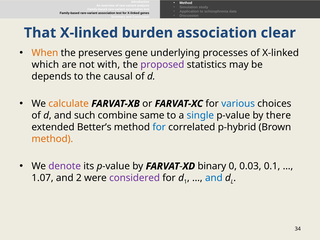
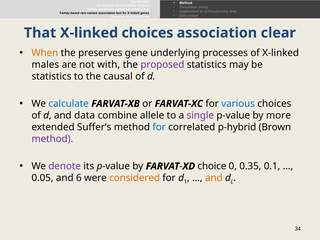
X-linked burden: burden -> choices
which: which -> males
depends at (51, 76): depends -> statistics
calculate colour: orange -> blue
and such: such -> data
same: same -> allele
single colour: blue -> purple
there: there -> more
Better’s: Better’s -> Suffer’s
method at (52, 139) colour: orange -> purple
binary: binary -> choice
0.03: 0.03 -> 0.35
1.07: 1.07 -> 0.05
2: 2 -> 6
considered colour: purple -> orange
and at (214, 178) colour: blue -> orange
